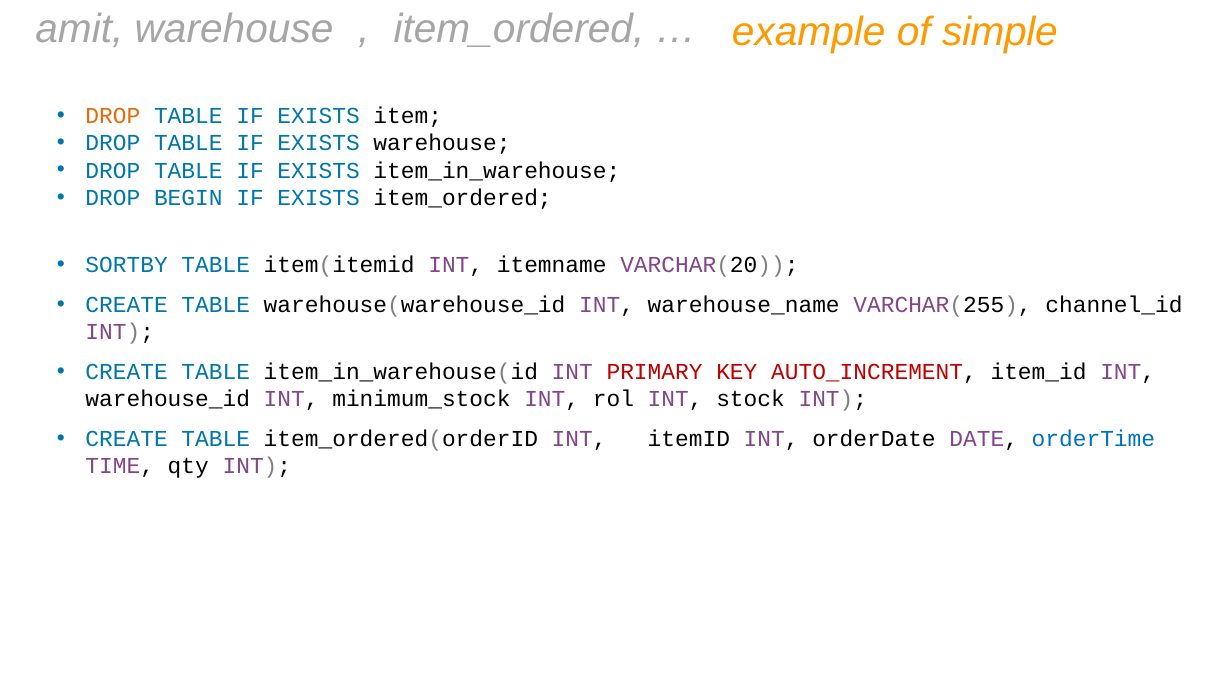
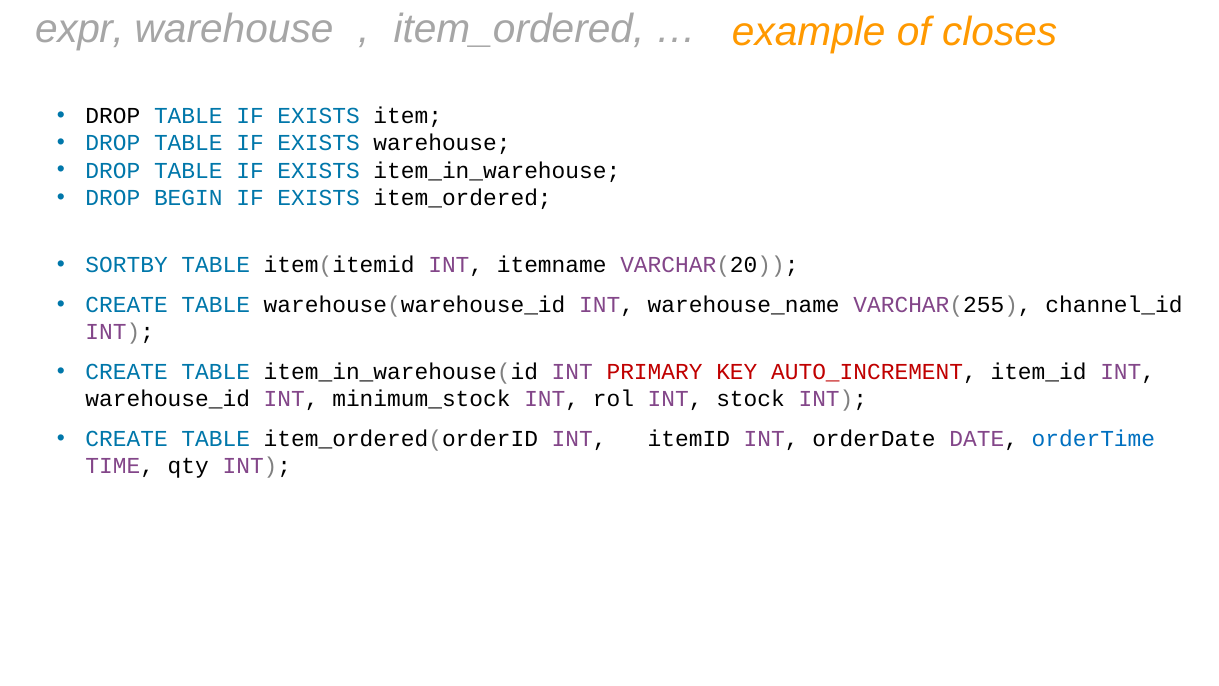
amit: amit -> expr
simple: simple -> closes
DROP at (113, 116) colour: orange -> black
